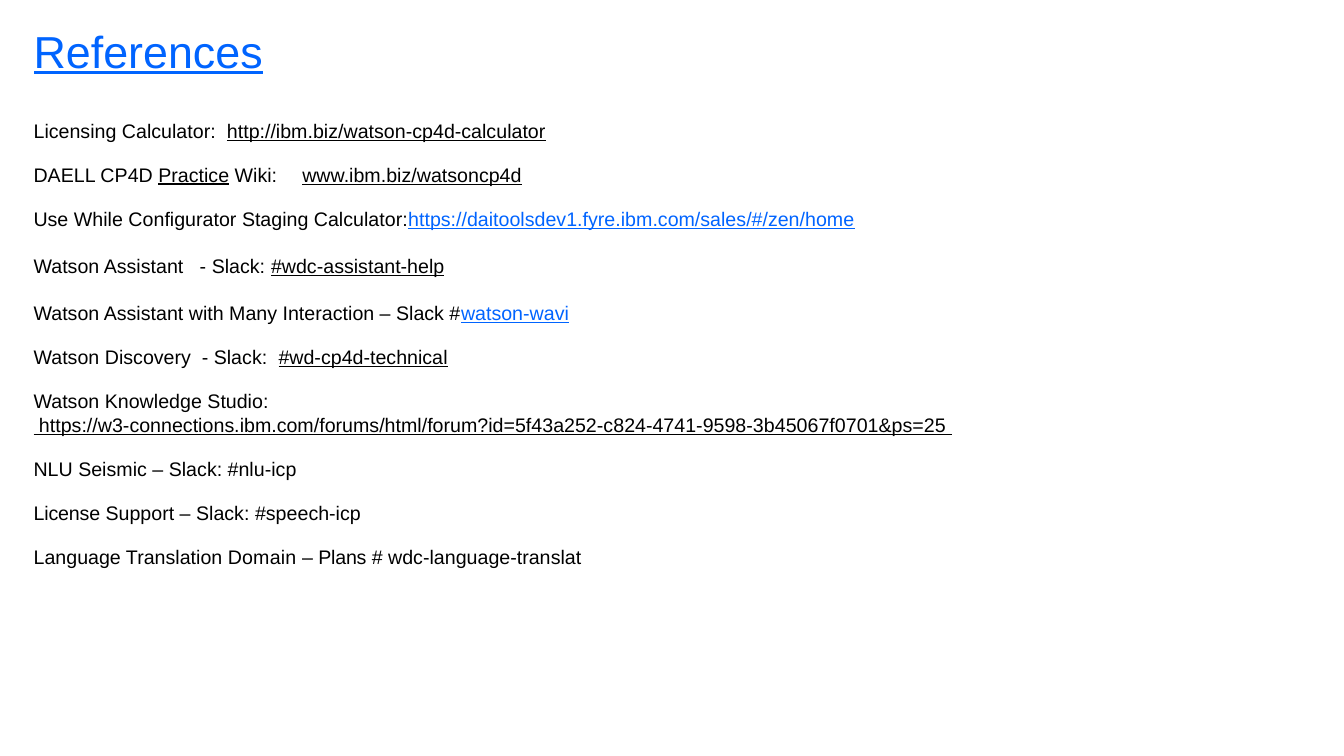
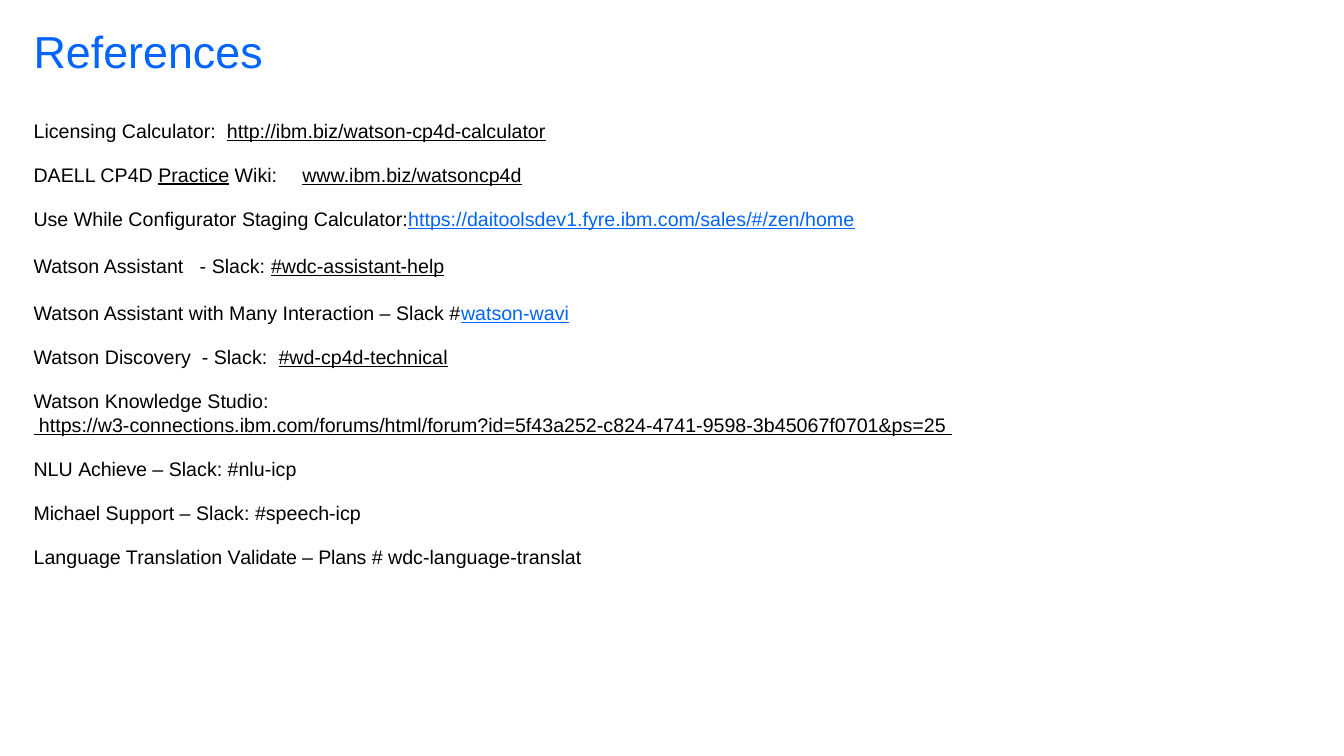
References underline: present -> none
Seismic: Seismic -> Achieve
License: License -> Michael
Domain: Domain -> Validate
